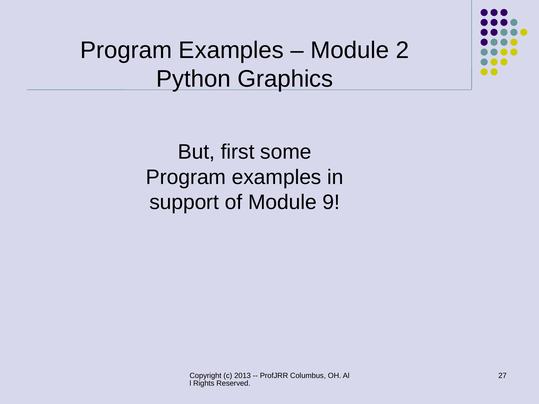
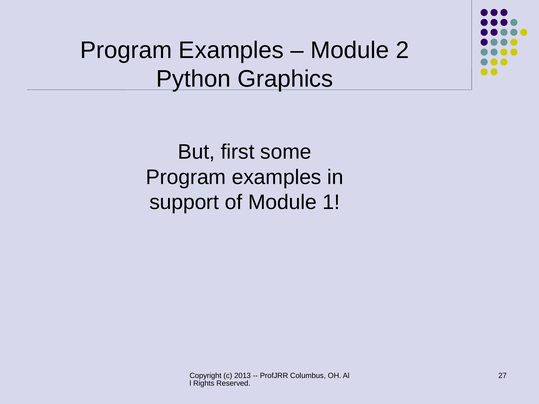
9: 9 -> 1
